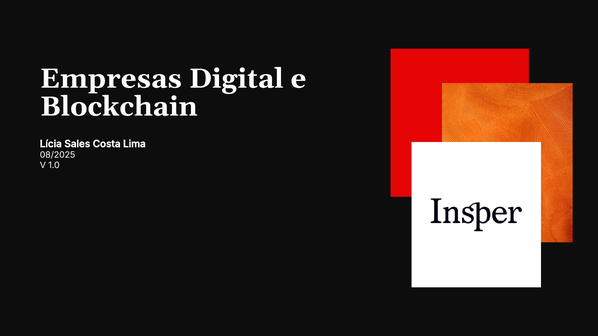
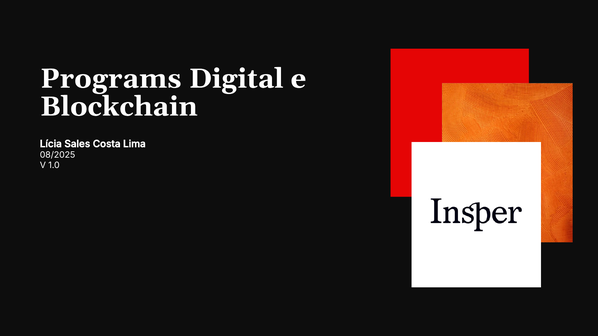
Empresas: Empresas -> Programs
